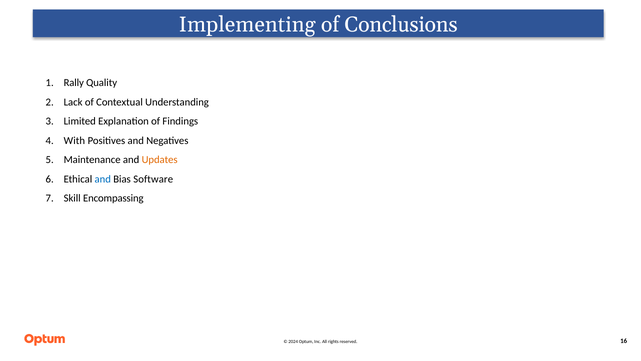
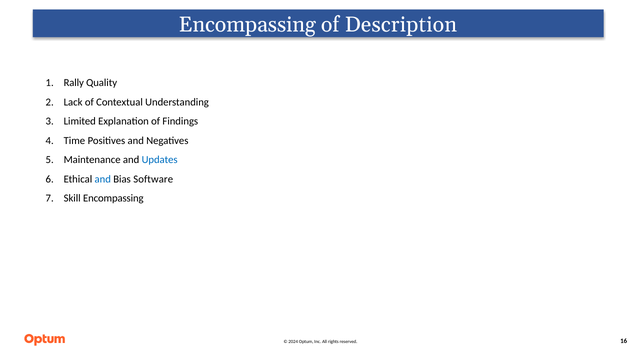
Implementing at (247, 25): Implementing -> Encompassing
Conclusions: Conclusions -> Description
With: With -> Time
Updates colour: orange -> blue
